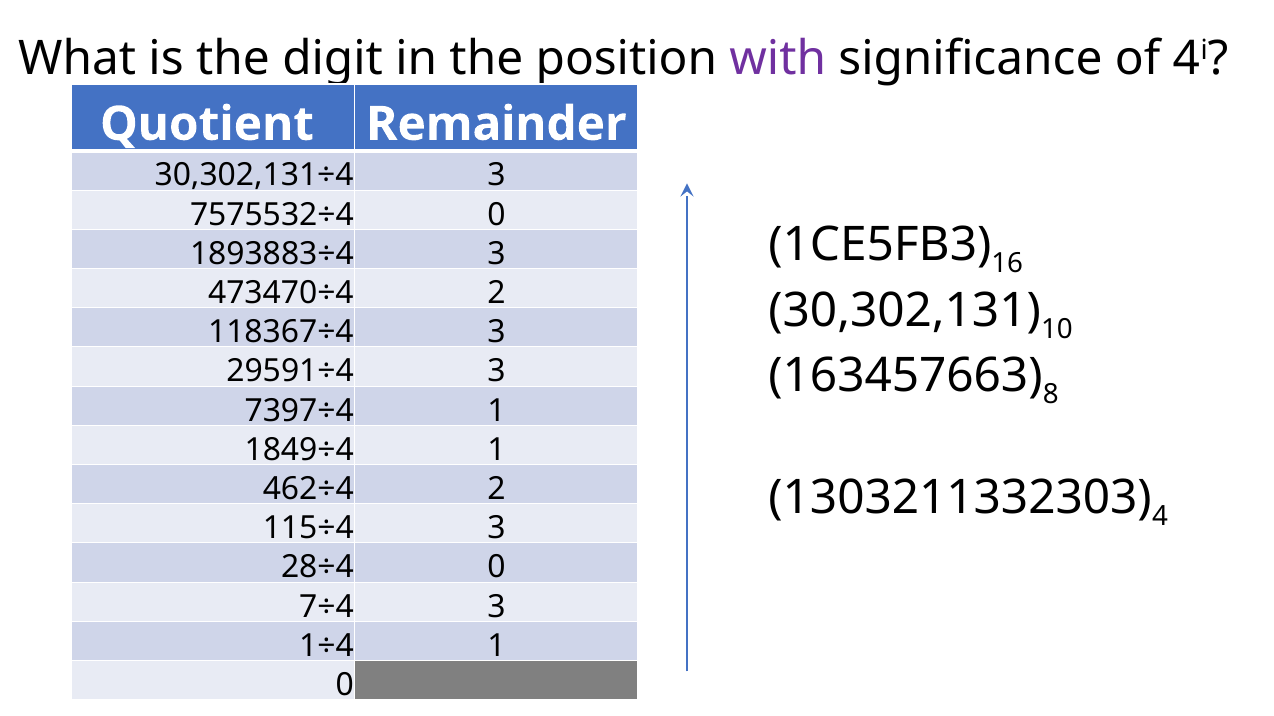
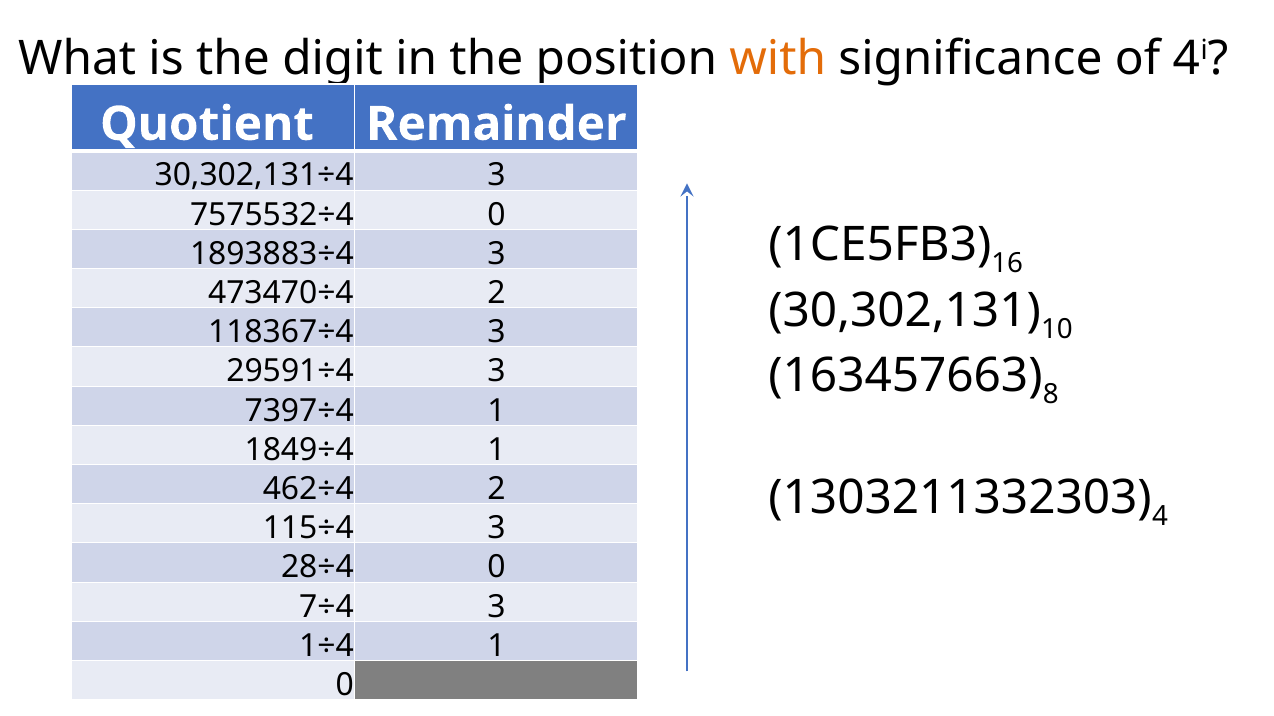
with colour: purple -> orange
